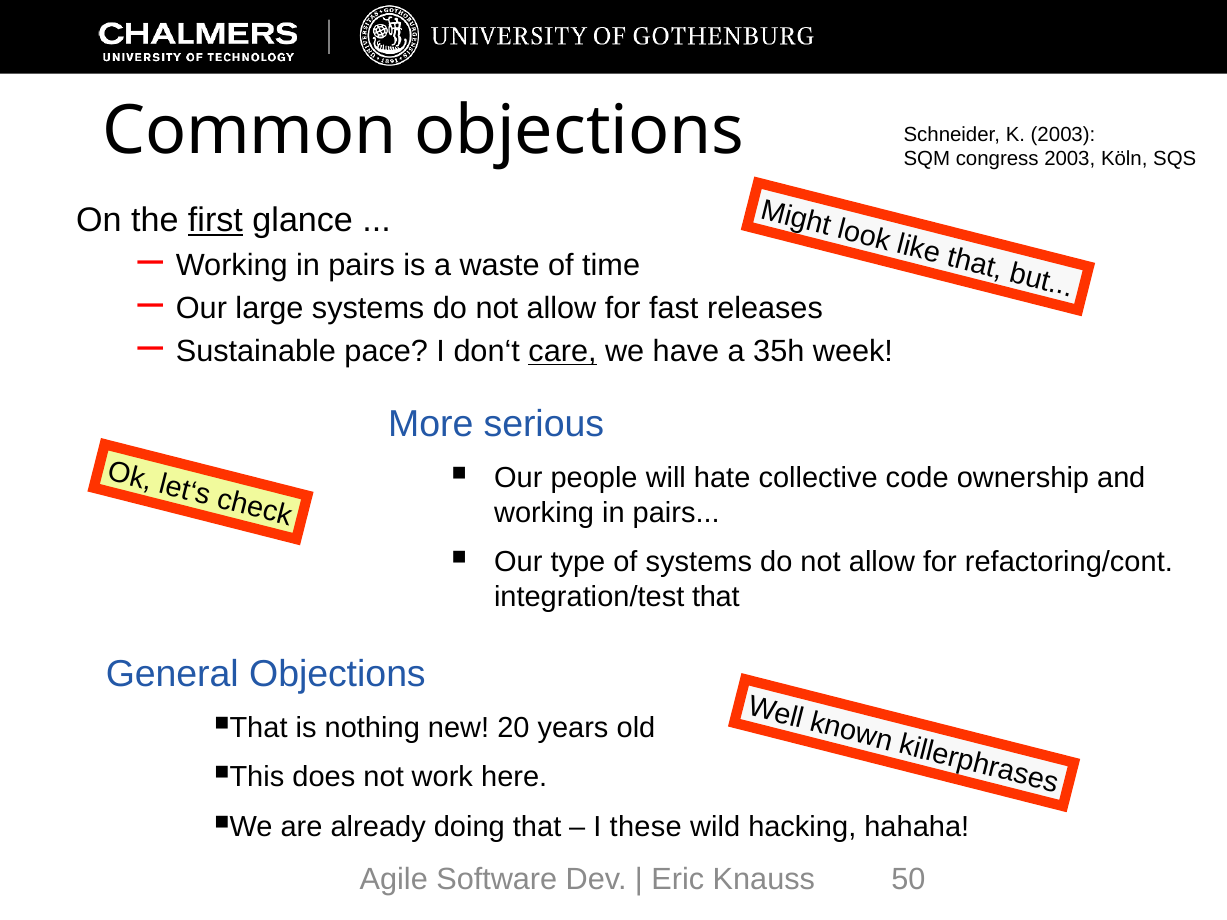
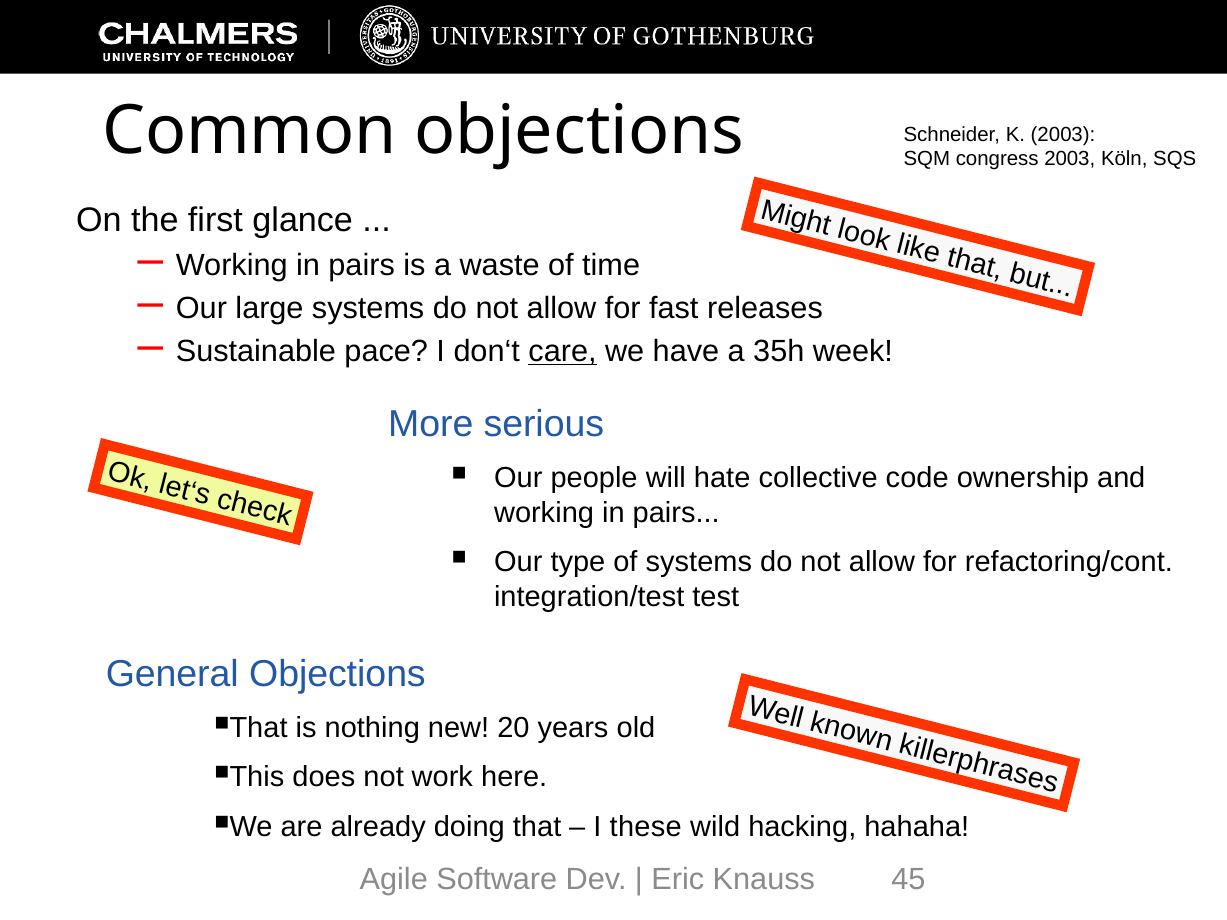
first underline: present -> none
integration/test that: that -> test
50: 50 -> 45
